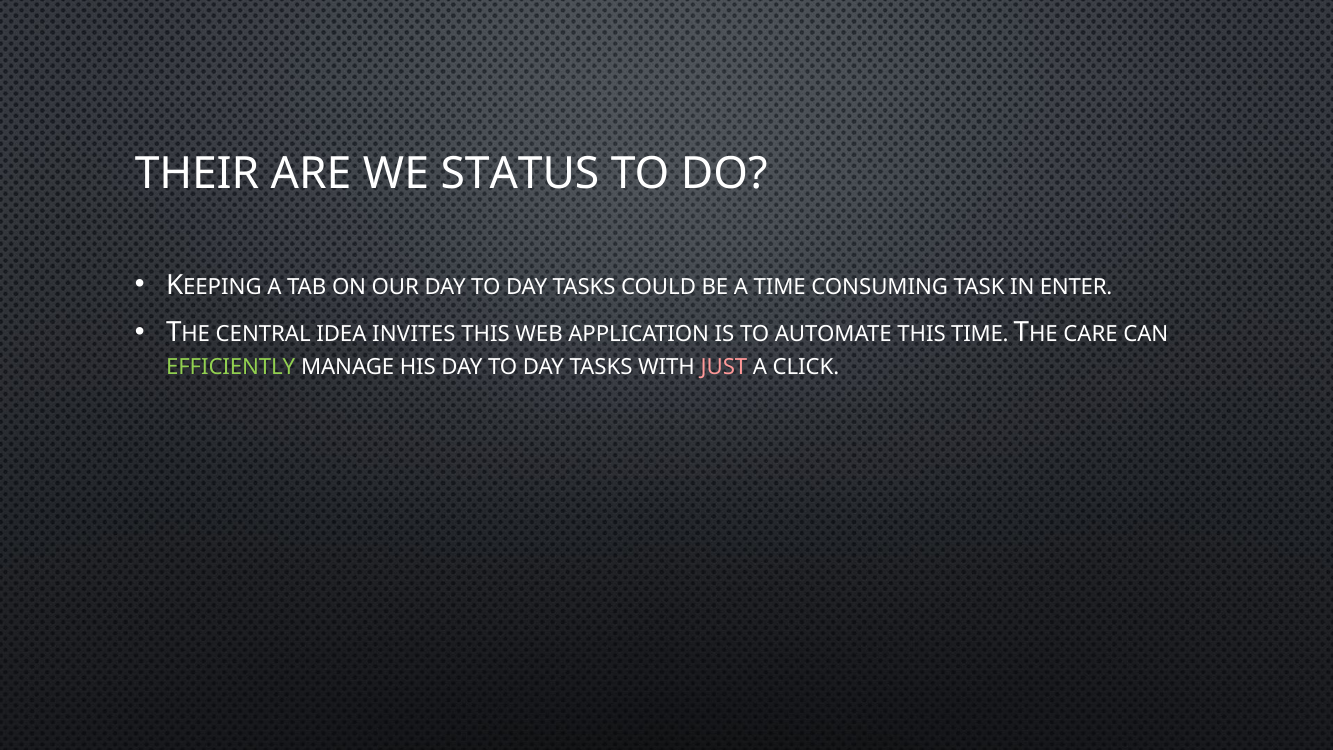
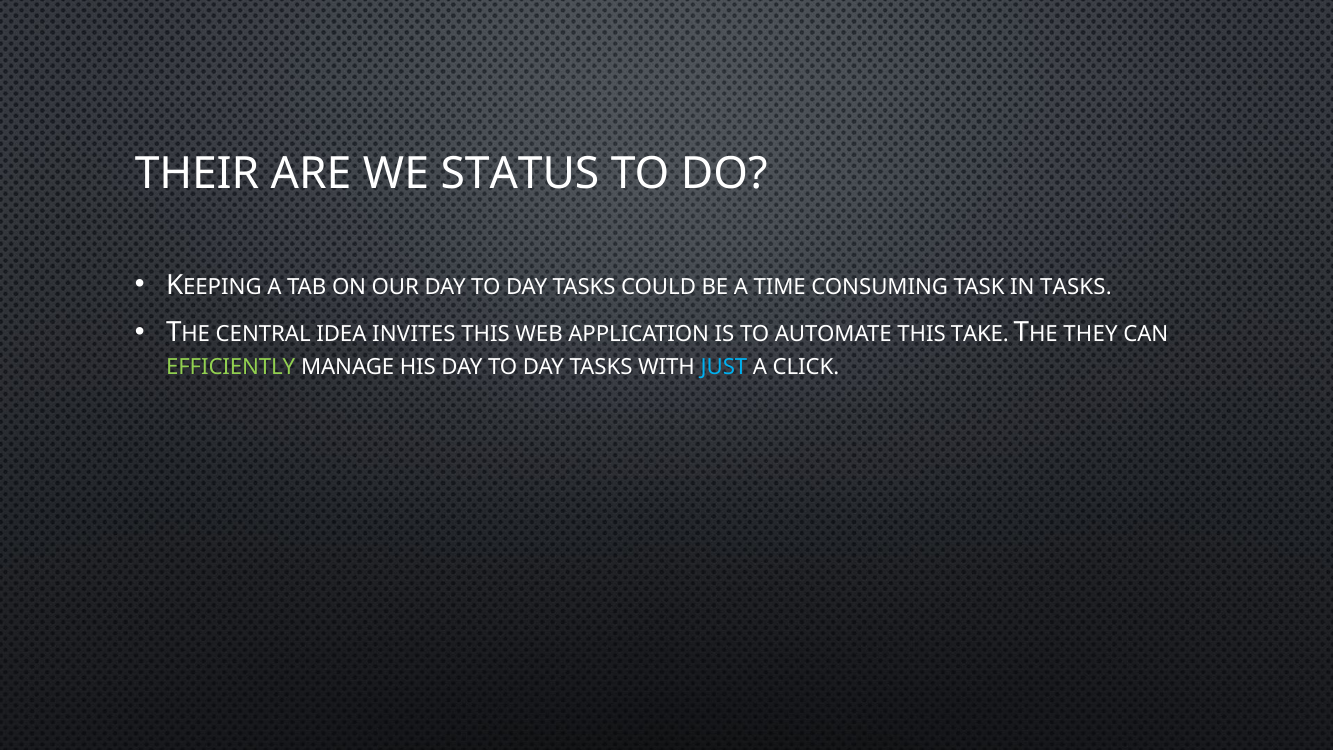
IN ENTER: ENTER -> TASKS
THIS TIME: TIME -> TAKE
CARE: CARE -> THEY
JUST colour: pink -> light blue
